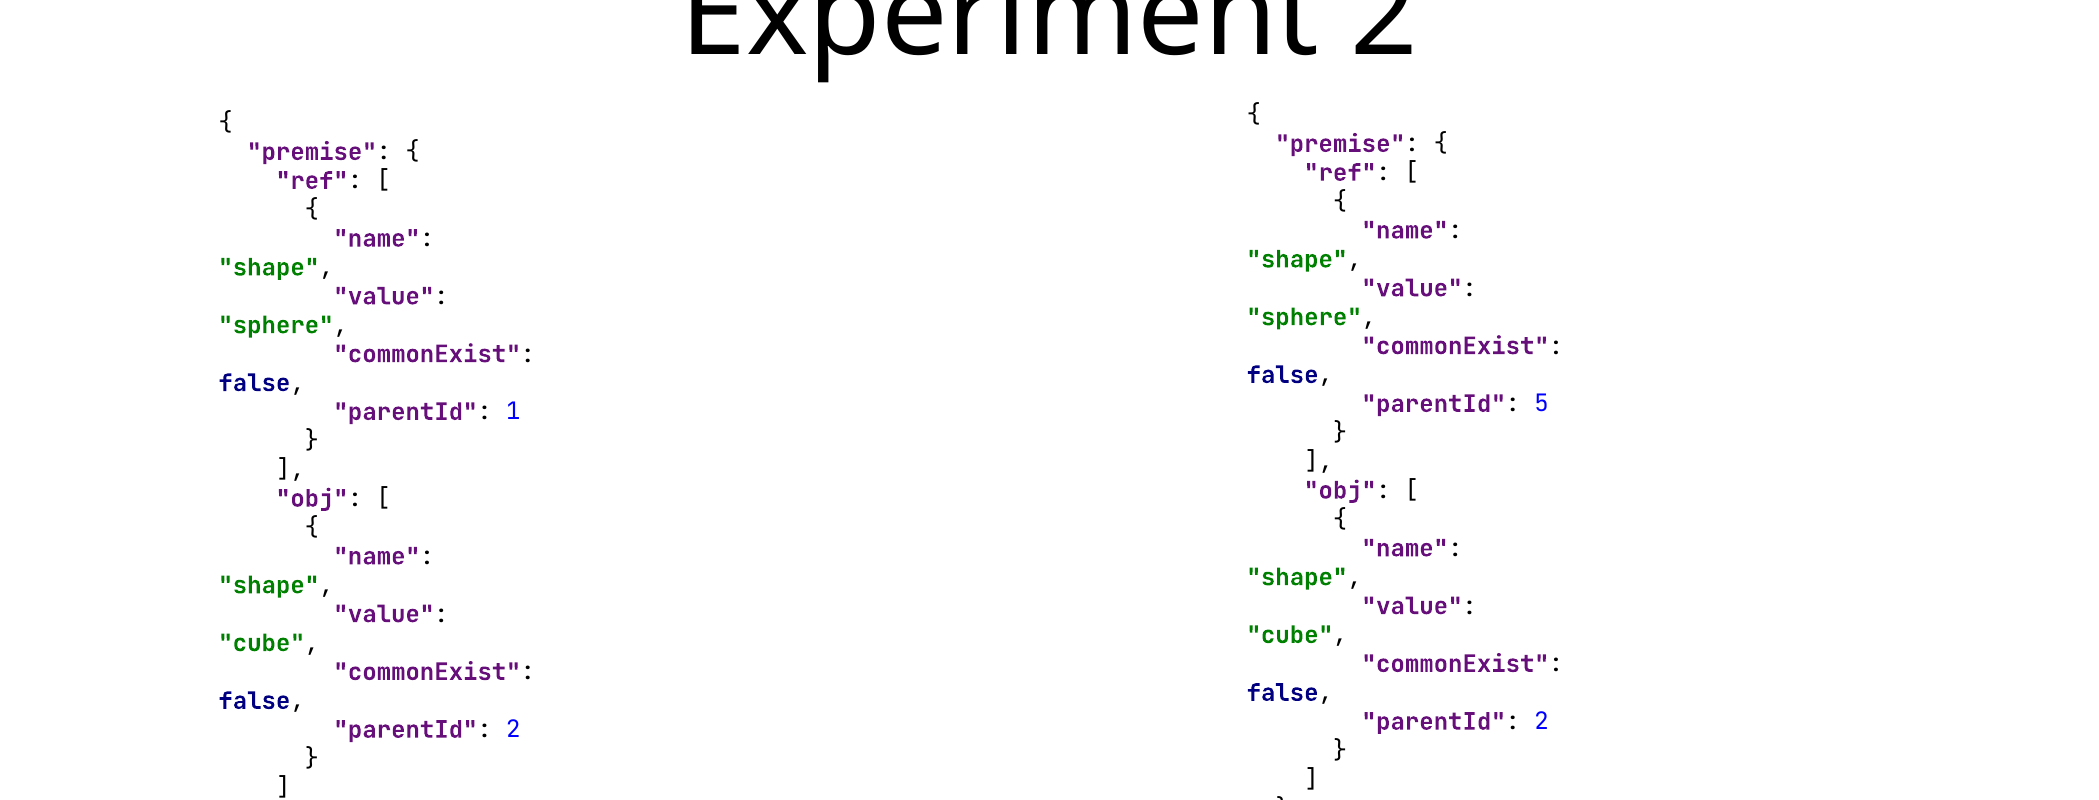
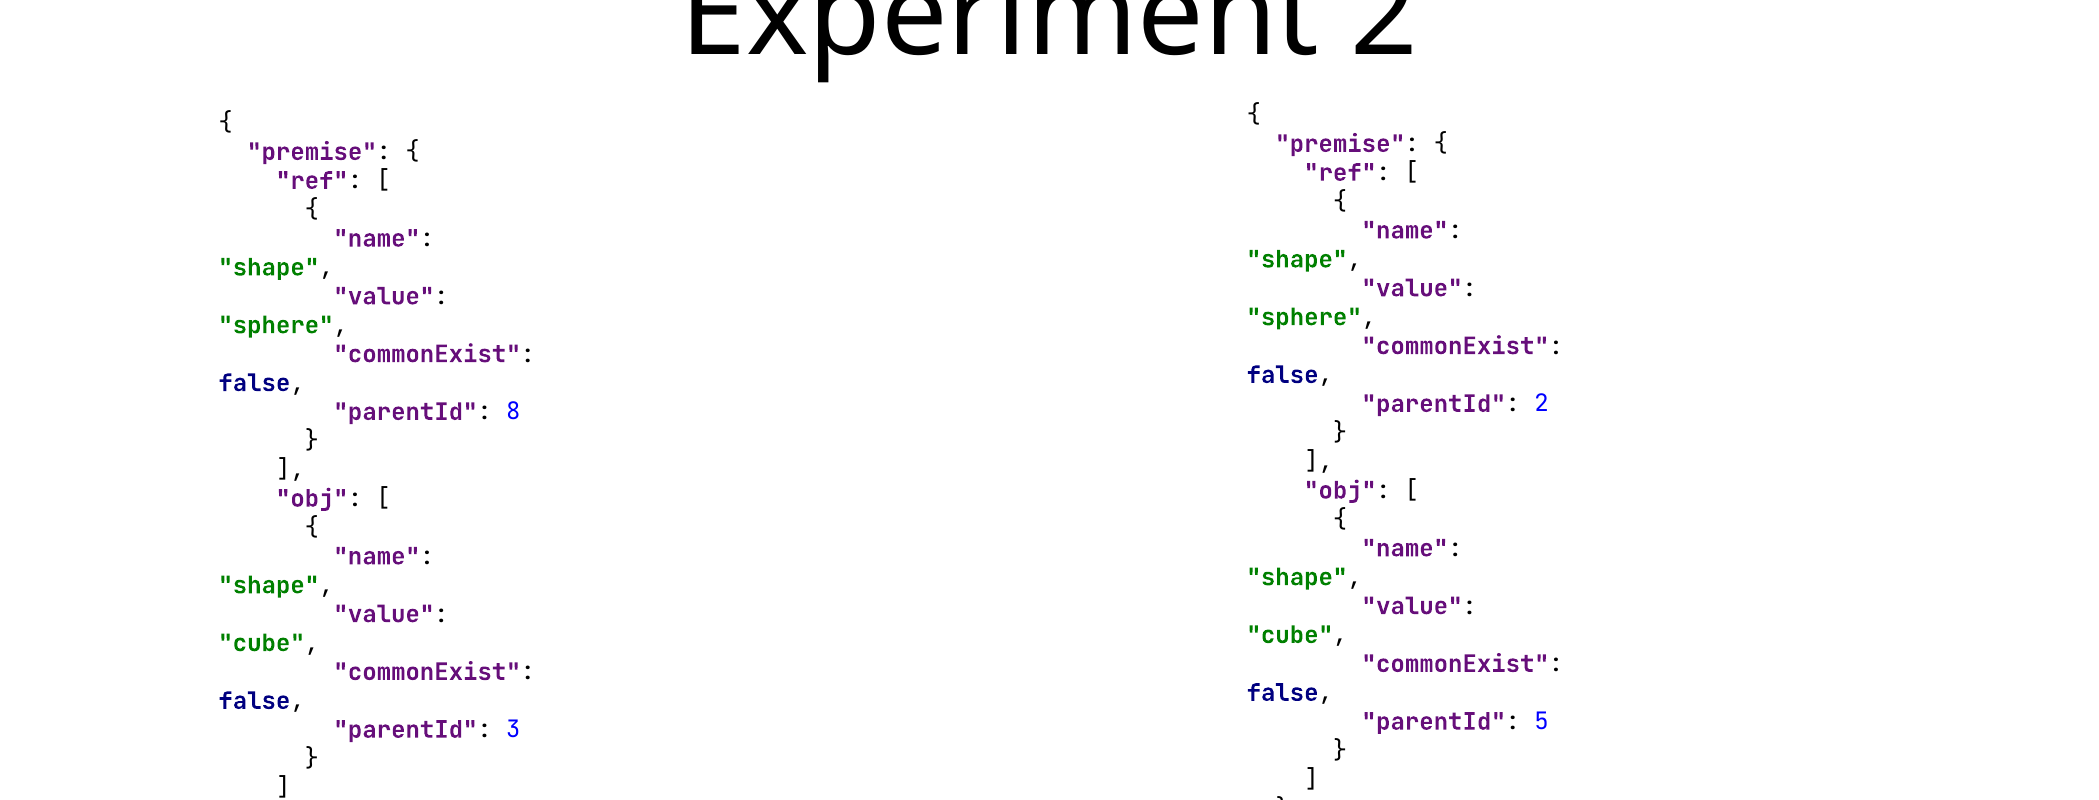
parentId 5: 5 -> 2
parentId 1: 1 -> 8
2 at (1542, 721): 2 -> 5
2 at (513, 730): 2 -> 3
